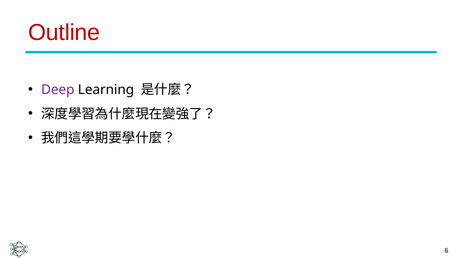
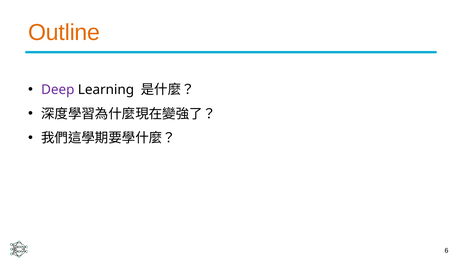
Outline colour: red -> orange
